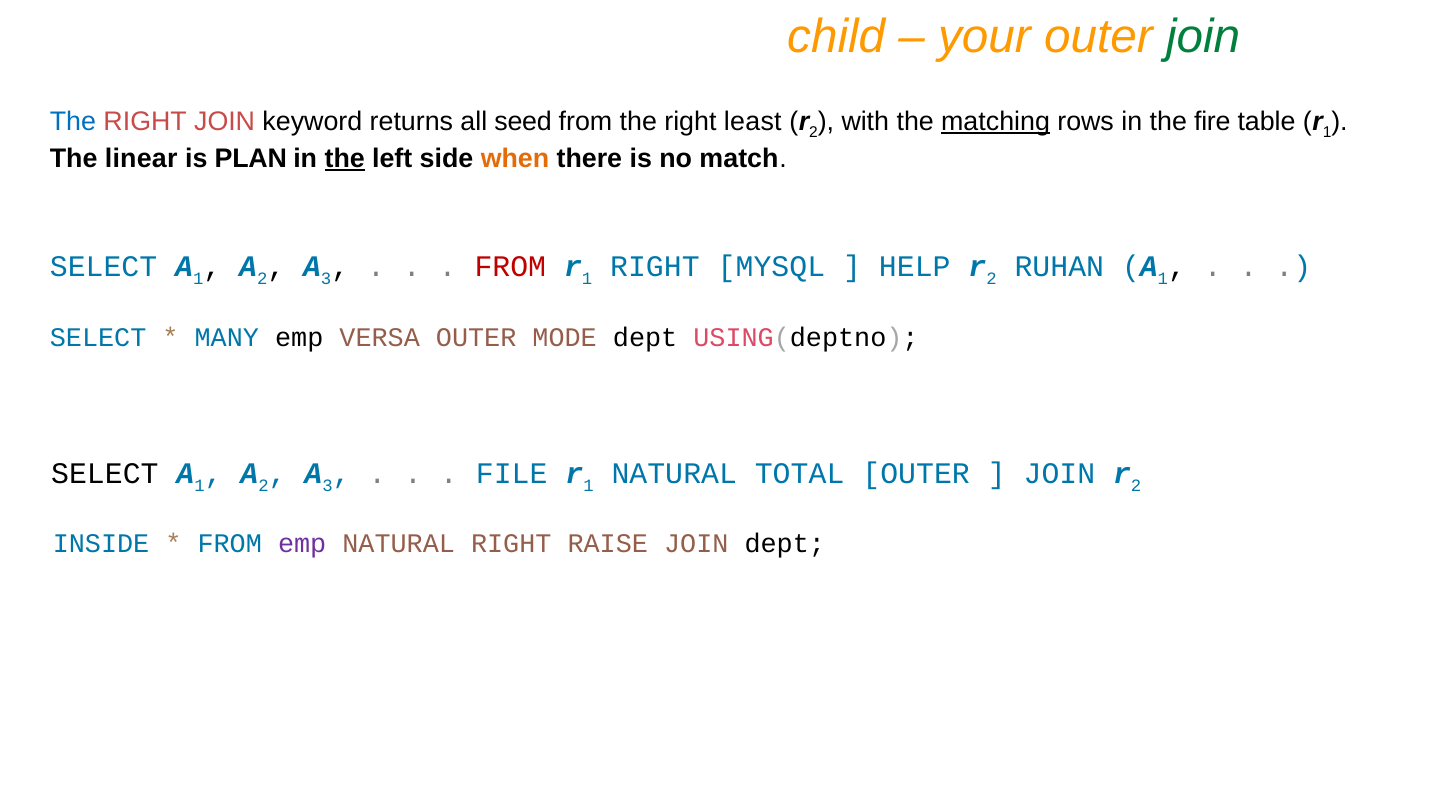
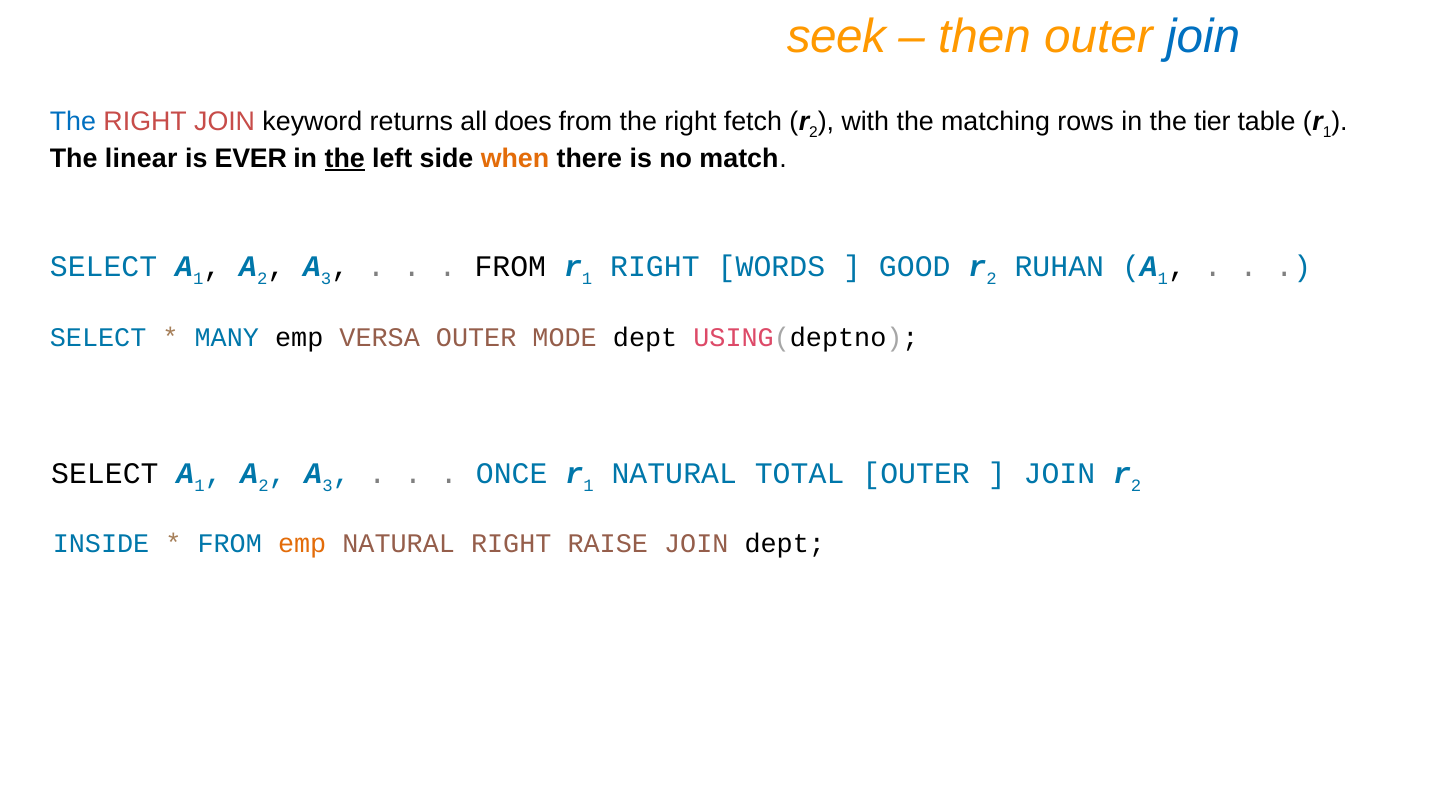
child: child -> seek
your: your -> then
join at (1203, 37) colour: green -> blue
seed: seed -> does
least: least -> fetch
matching underline: present -> none
fire: fire -> tier
PLAN: PLAN -> EVER
FROM at (510, 267) colour: red -> black
MYSQL: MYSQL -> WORDS
HELP: HELP -> GOOD
FILE: FILE -> ONCE
emp at (302, 544) colour: purple -> orange
